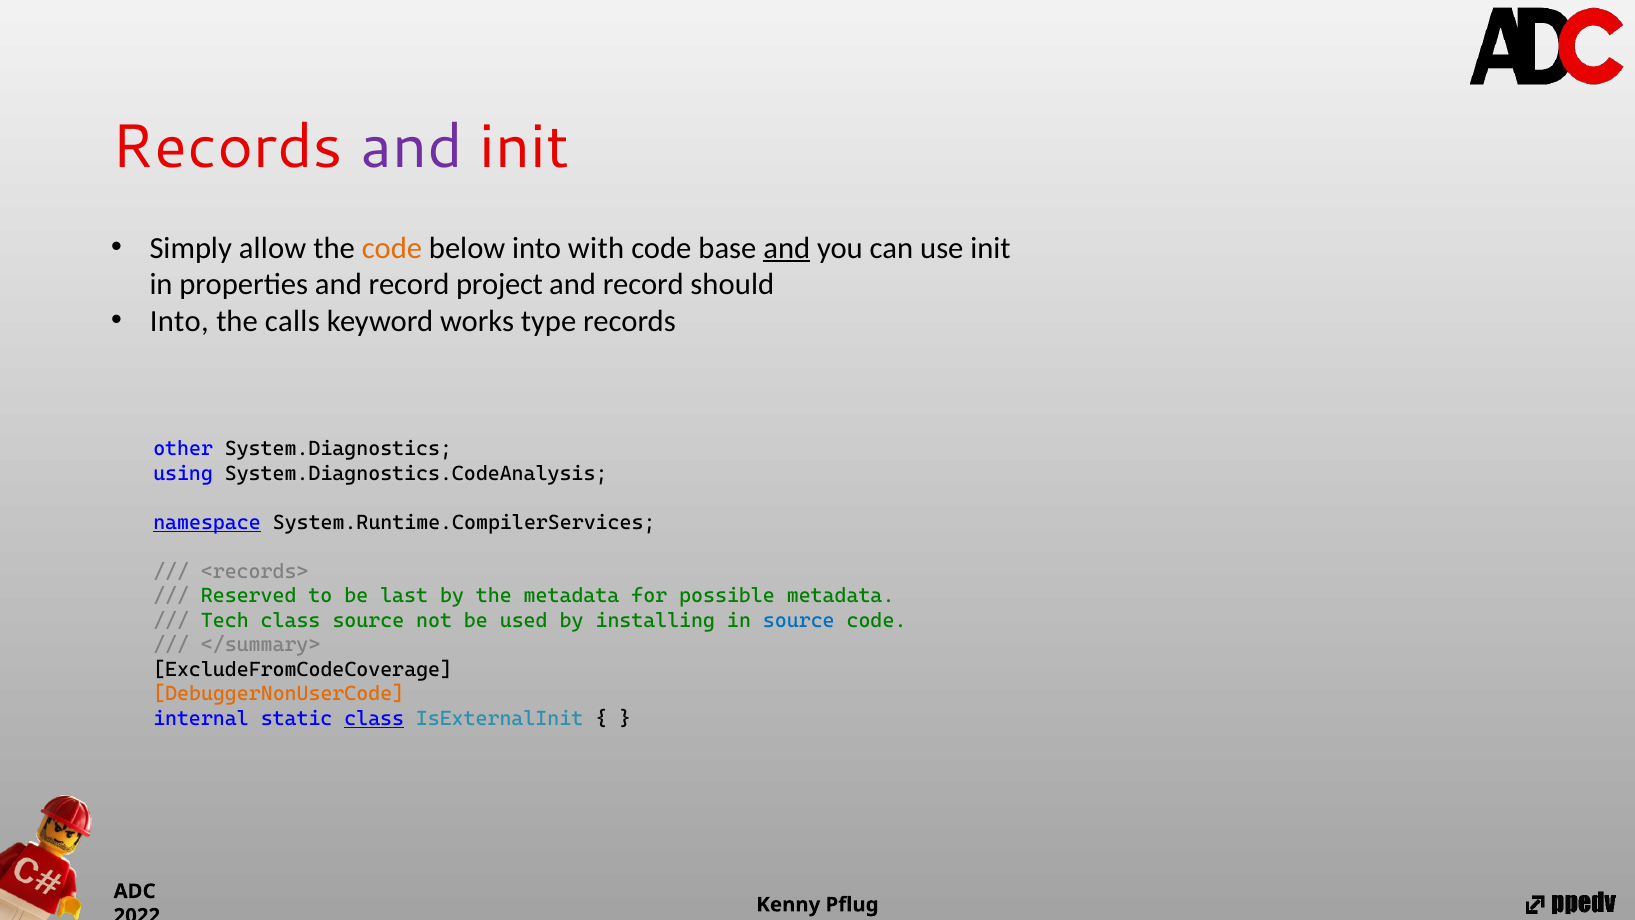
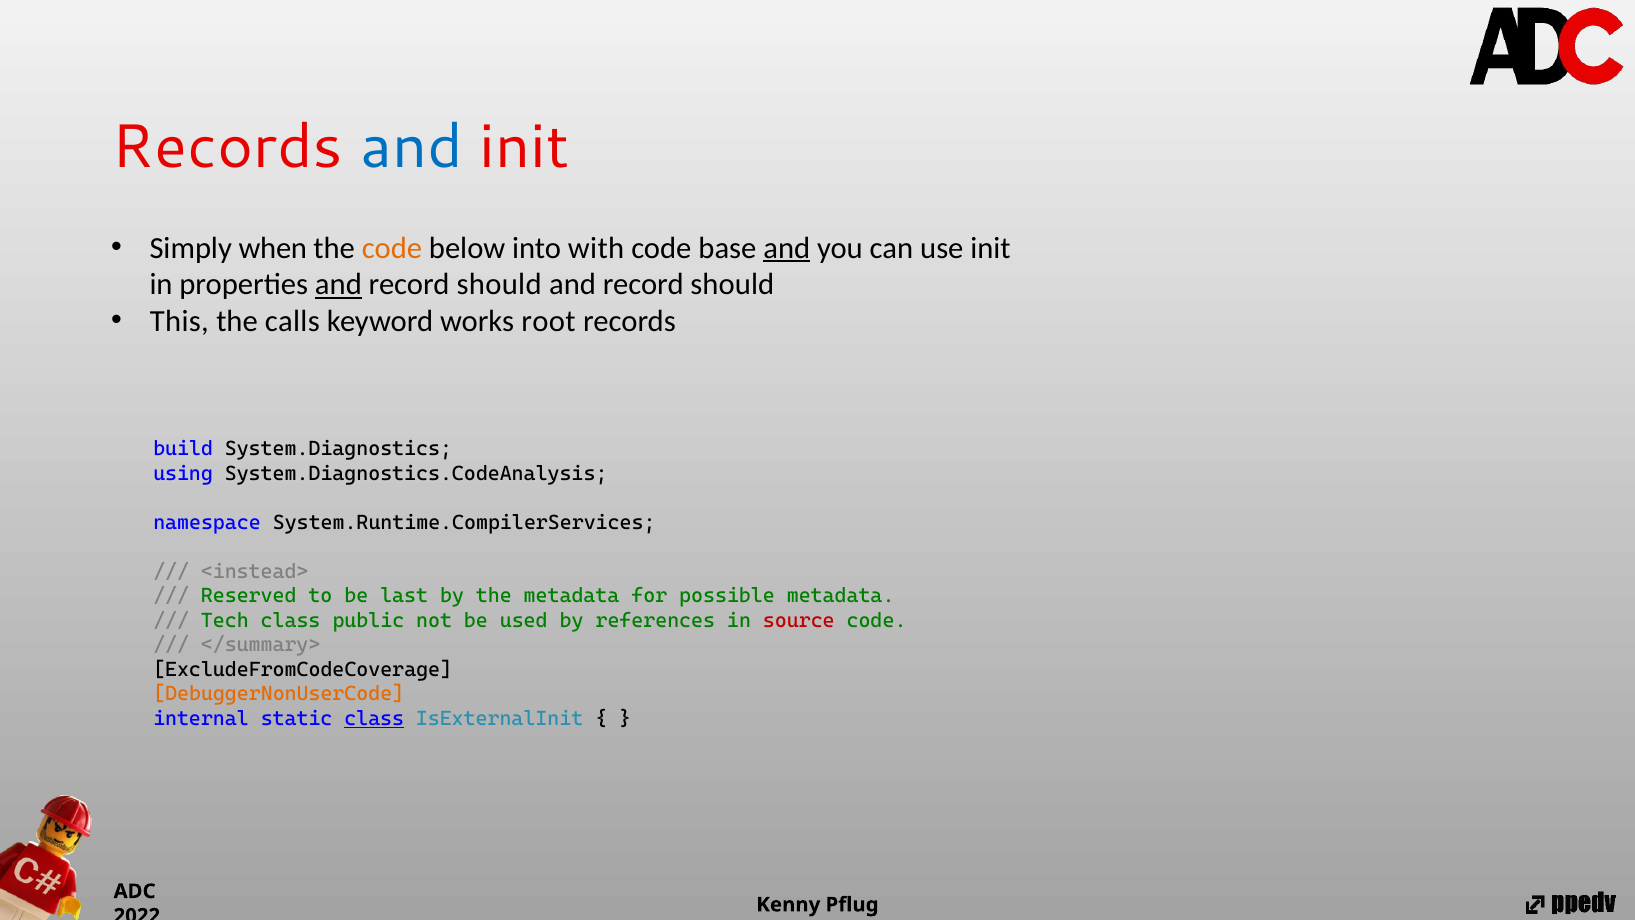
and at (411, 147) colour: purple -> blue
allow: allow -> when
and at (338, 285) underline: none -> present
project at (499, 285): project -> should
Into at (179, 321): Into -> This
type: type -> root
other: other -> build
namespace underline: present -> none
<records>: <records> -> <instead>
class source: source -> public
installing: installing -> references
source at (799, 620) colour: blue -> red
